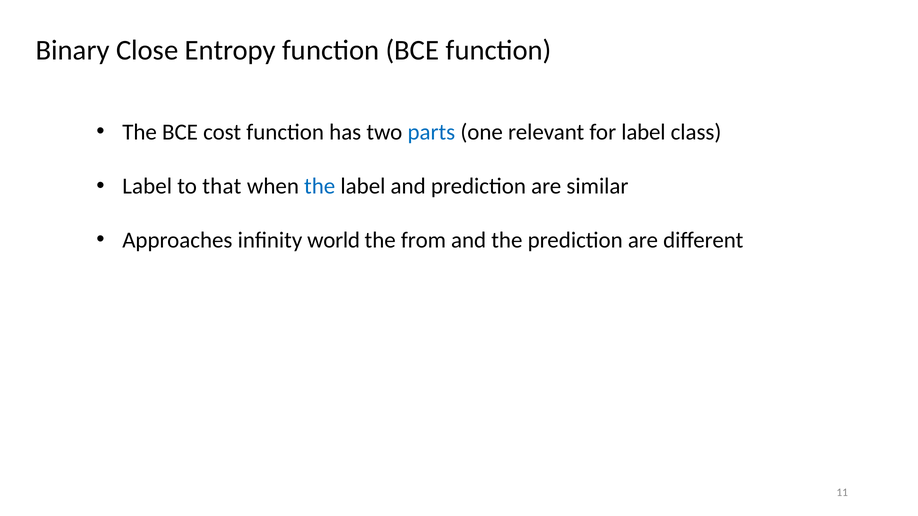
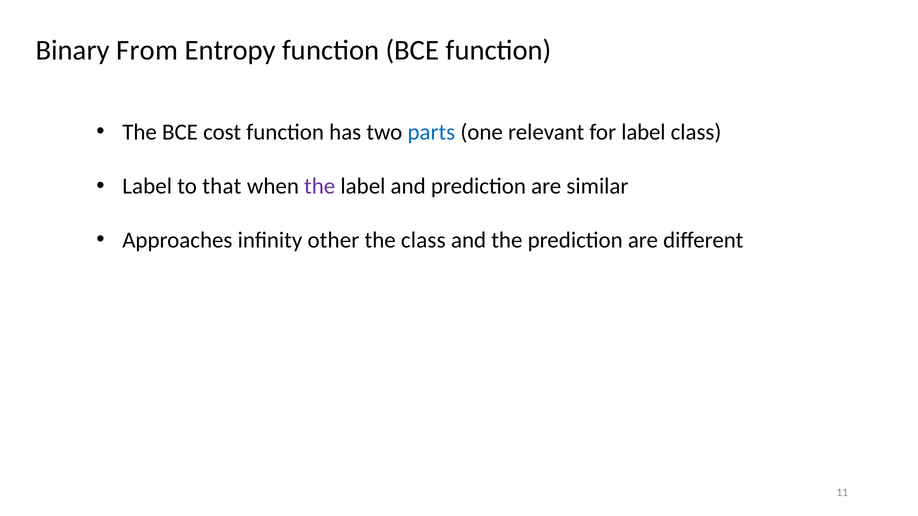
Close: Close -> From
the at (320, 186) colour: blue -> purple
world: world -> other
the from: from -> class
